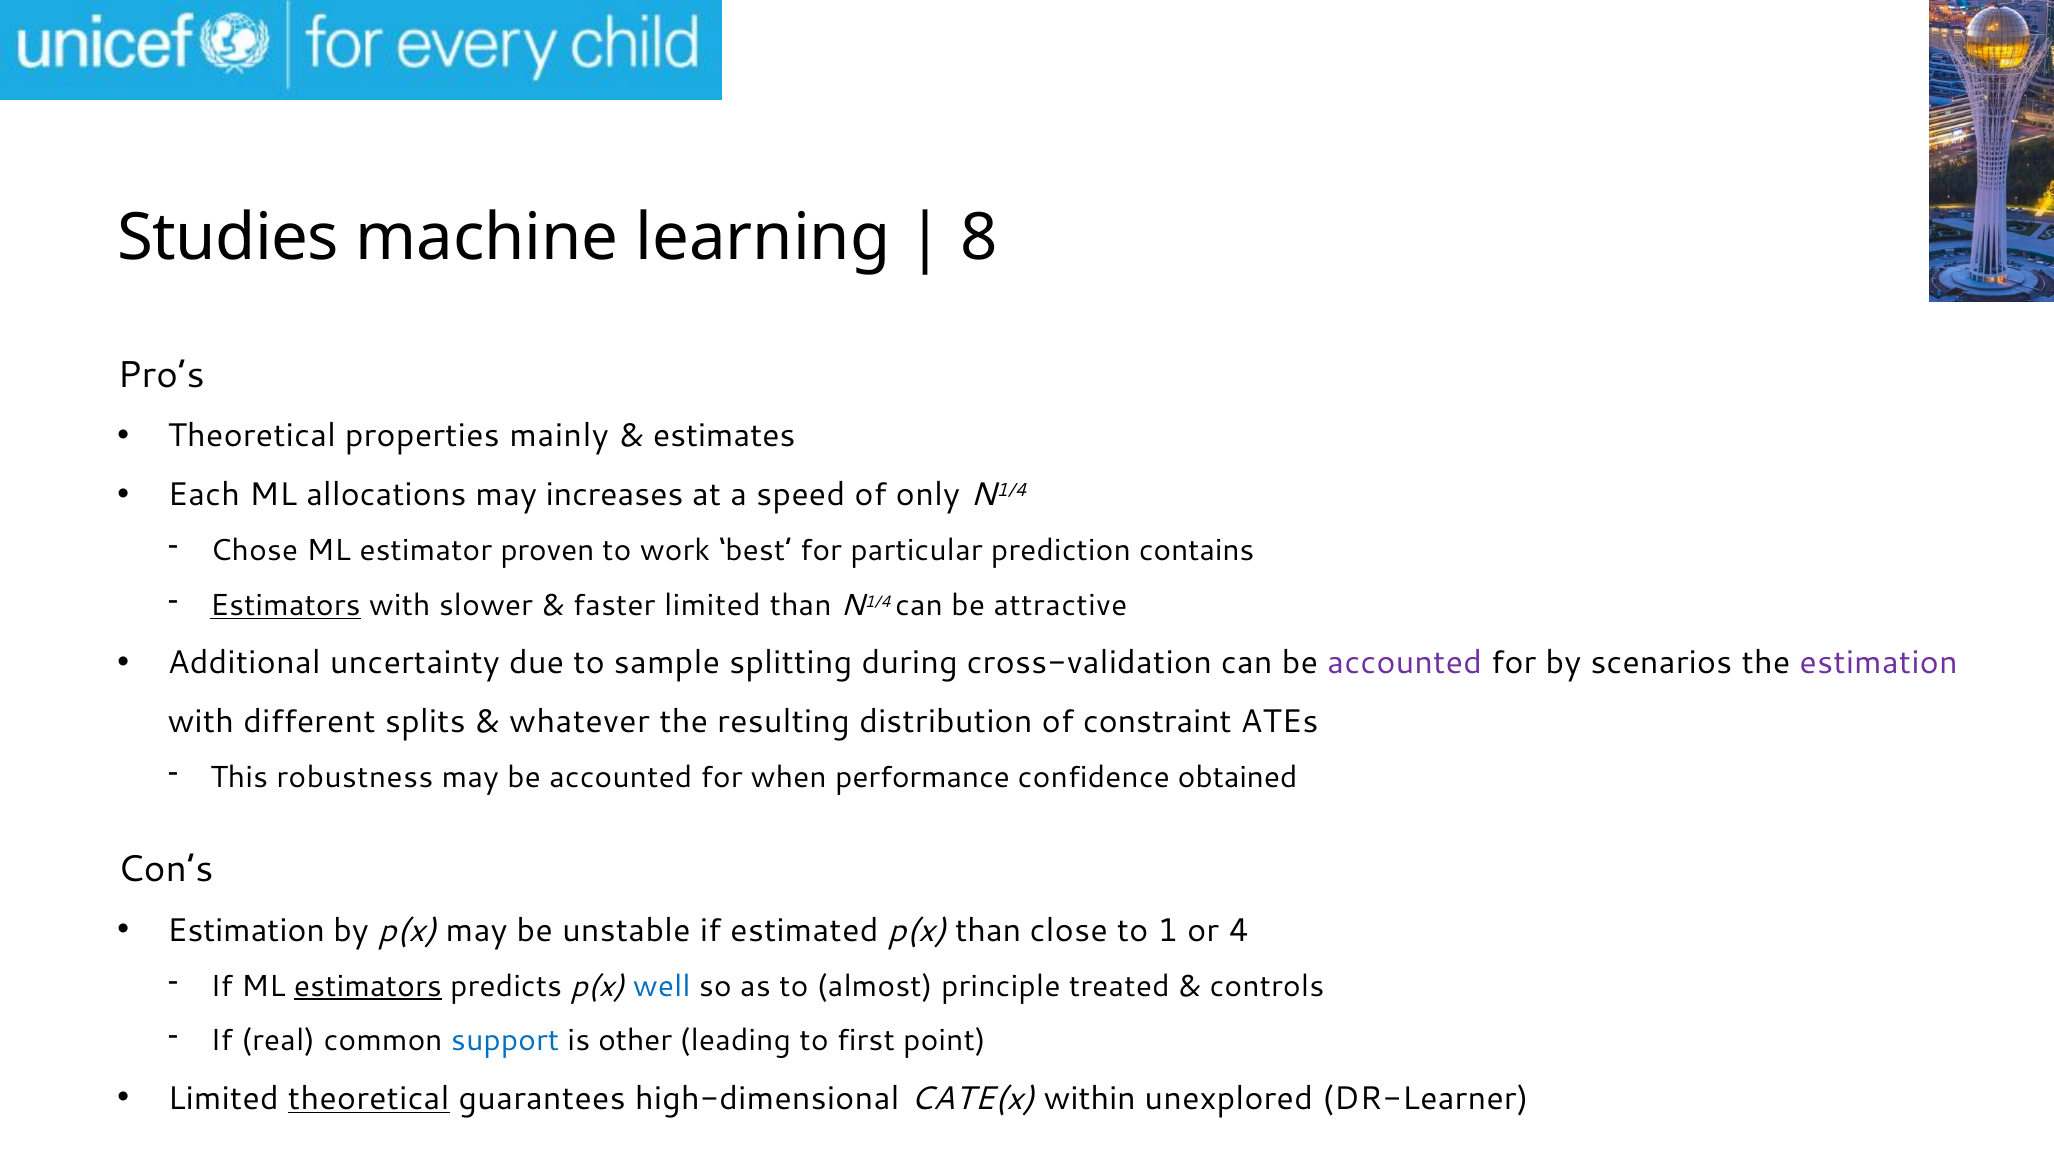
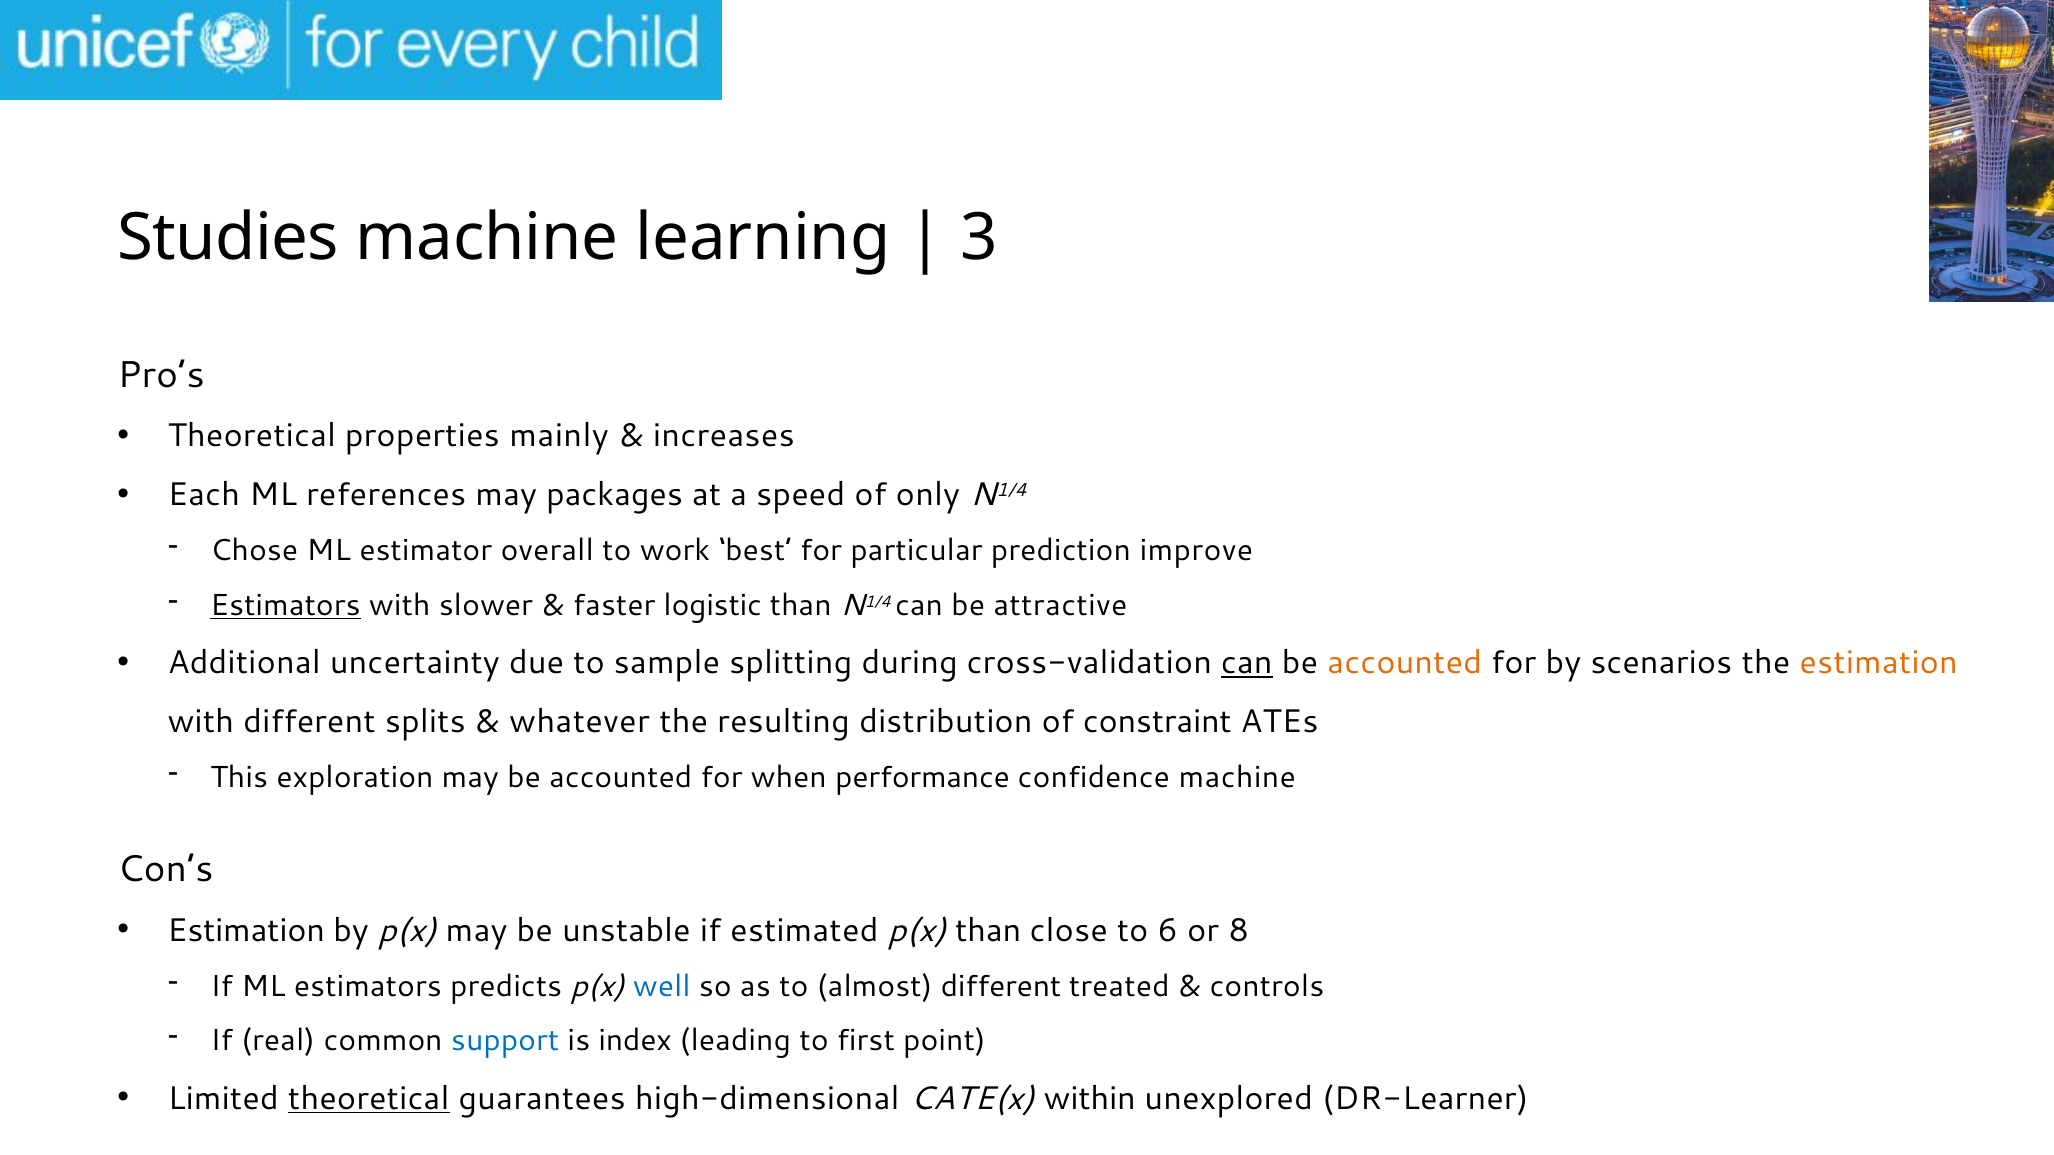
8: 8 -> 3
estimates: estimates -> increases
allocations: allocations -> references
increases: increases -> packages
proven: proven -> overall
contains: contains -> improve
faster limited: limited -> logistic
can at (1247, 663) underline: none -> present
accounted at (1405, 663) colour: purple -> orange
estimation at (1879, 663) colour: purple -> orange
robustness: robustness -> exploration
confidence obtained: obtained -> machine
1: 1 -> 6
4: 4 -> 8
estimators at (368, 987) underline: present -> none
almost principle: principle -> different
other: other -> index
